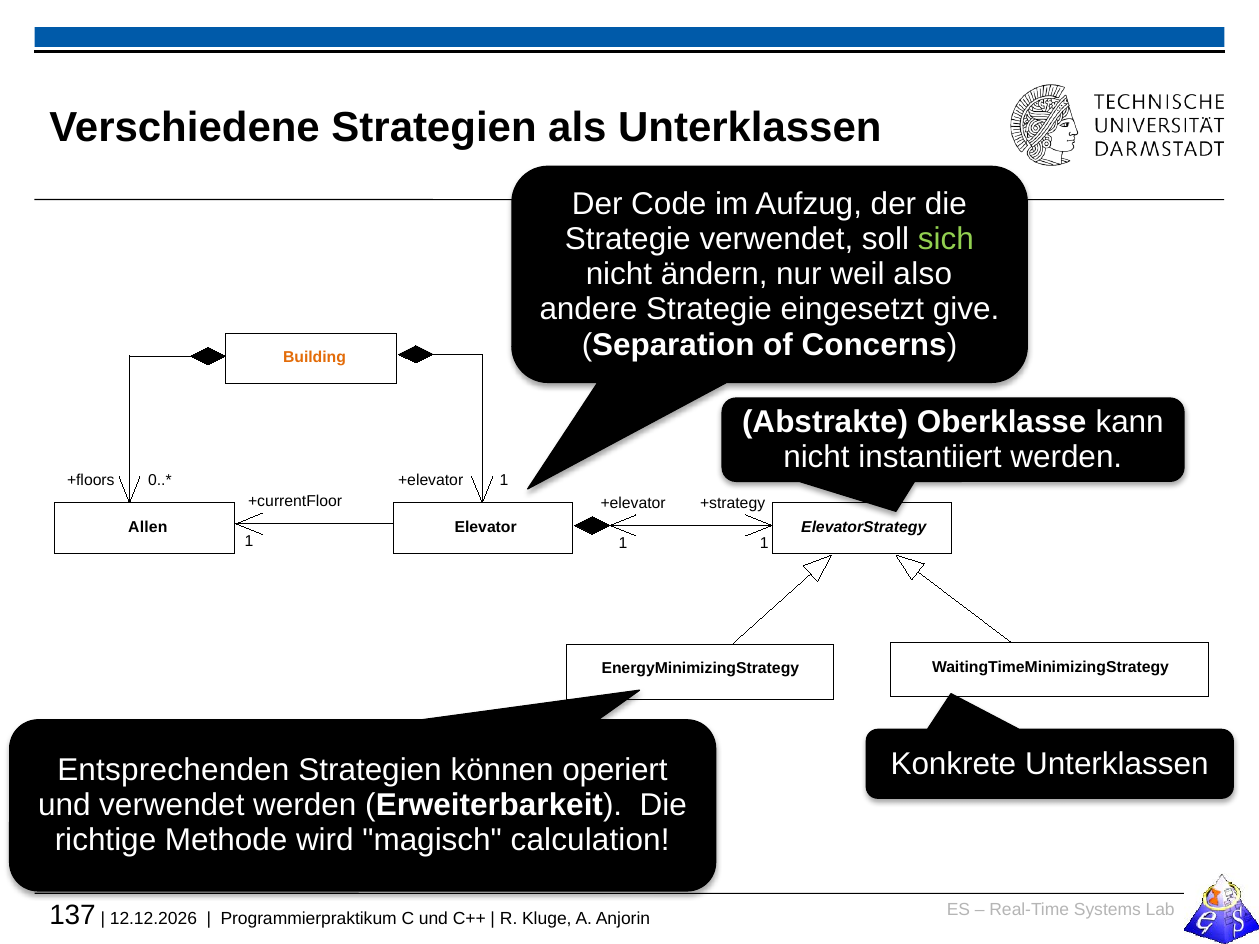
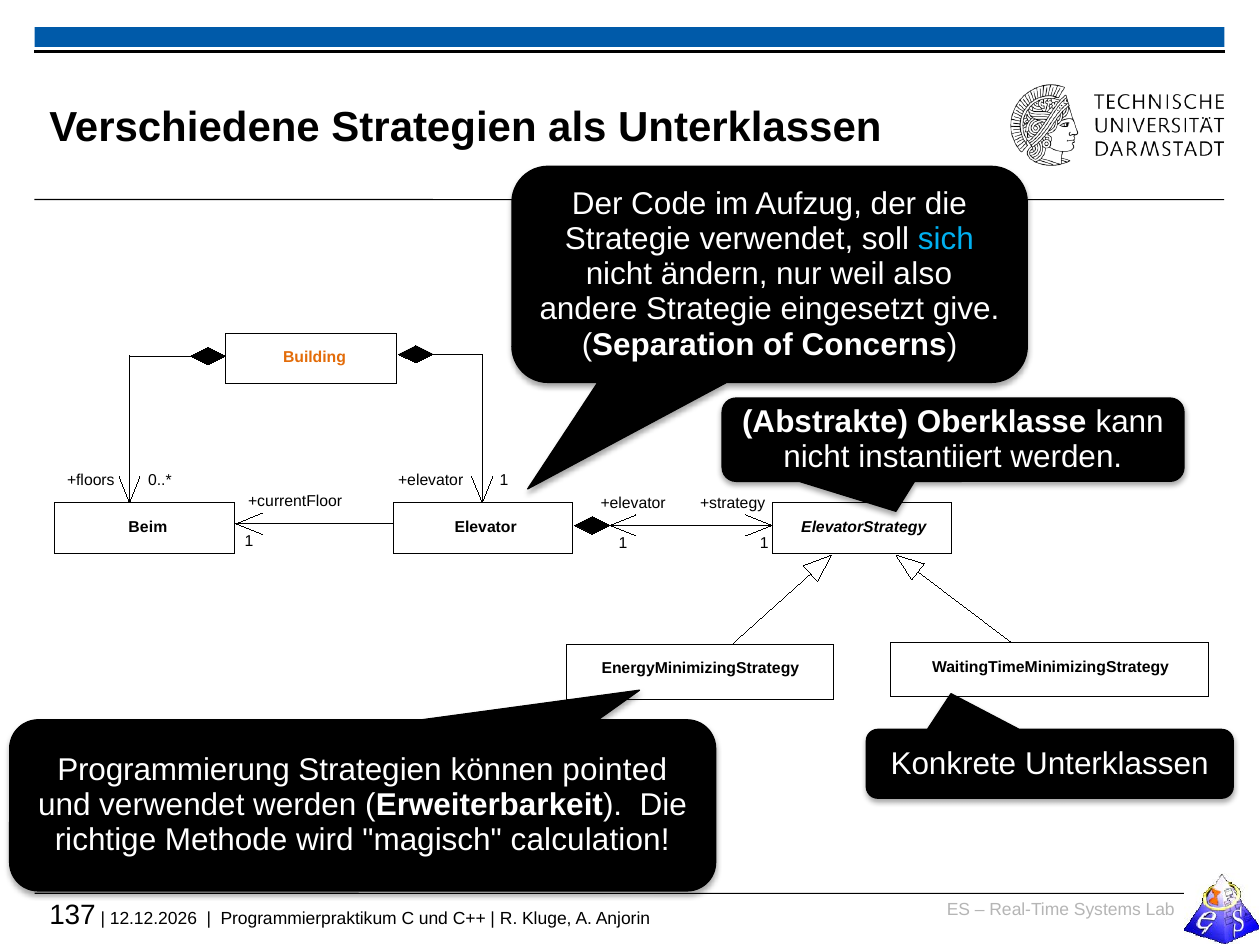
sich colour: light green -> light blue
Allen: Allen -> Beim
Entsprechenden: Entsprechenden -> Programmierung
operiert: operiert -> pointed
